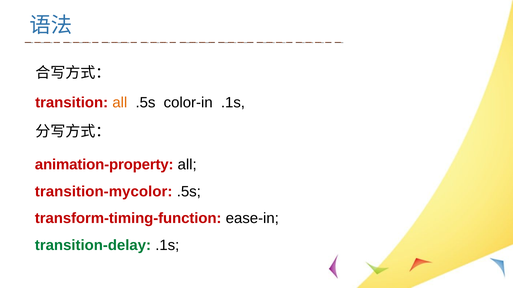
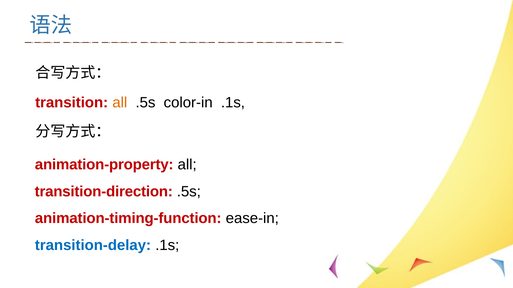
transition-mycolor: transition-mycolor -> transition-direction
transform-timing-function: transform-timing-function -> animation-timing-function
transition-delay colour: green -> blue
